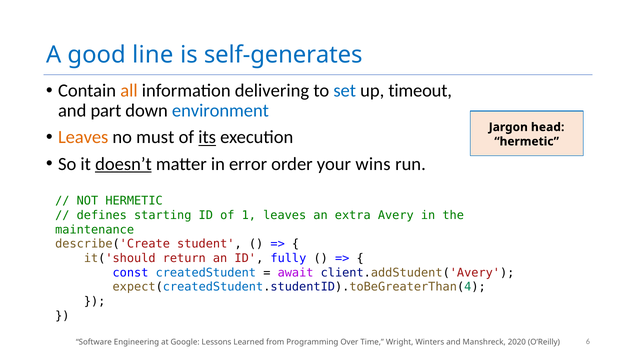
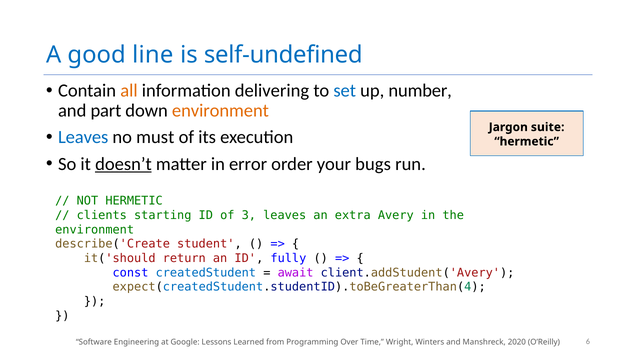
self-generates: self-generates -> self-undefined
timeout: timeout -> number
environment at (220, 111) colour: blue -> orange
head: head -> suite
Leaves at (83, 137) colour: orange -> blue
its underline: present -> none
wins: wins -> bugs
defines: defines -> clients
1: 1 -> 3
maintenance at (95, 230): maintenance -> environment
